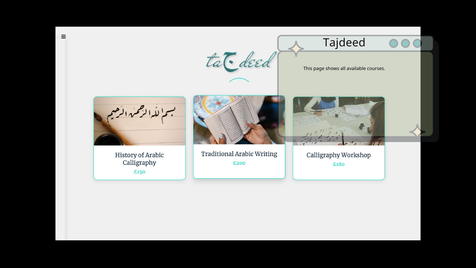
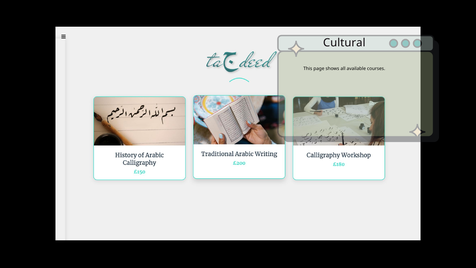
Tajdeed: Tajdeed -> Cultural
